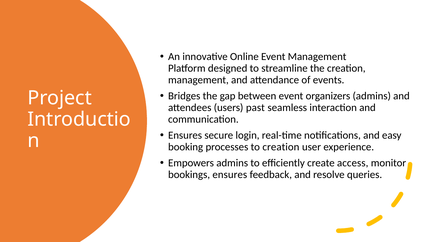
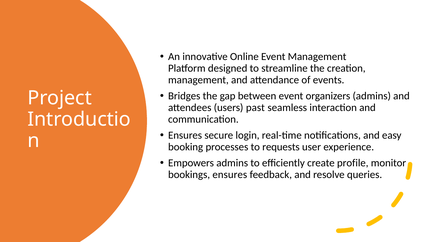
to creation: creation -> requests
access: access -> profile
